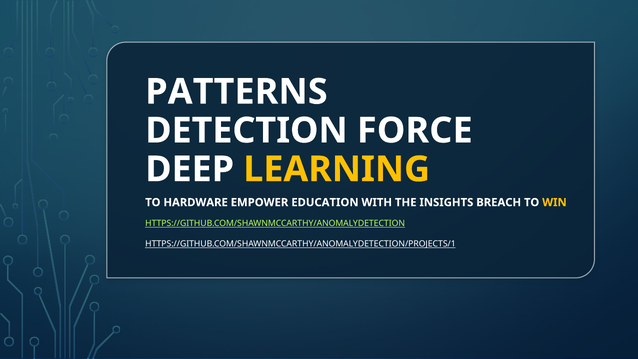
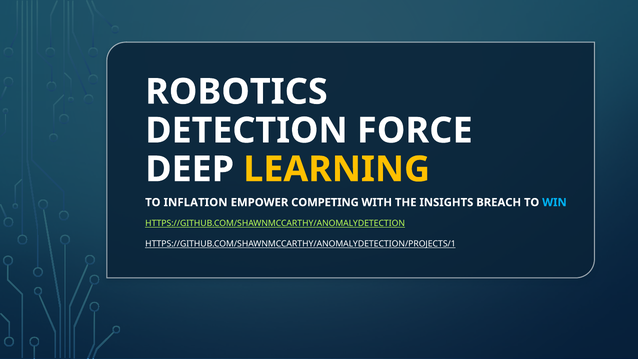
PATTERNS: PATTERNS -> ROBOTICS
HARDWARE: HARDWARE -> INFLATION
EDUCATION: EDUCATION -> COMPETING
WIN colour: yellow -> light blue
